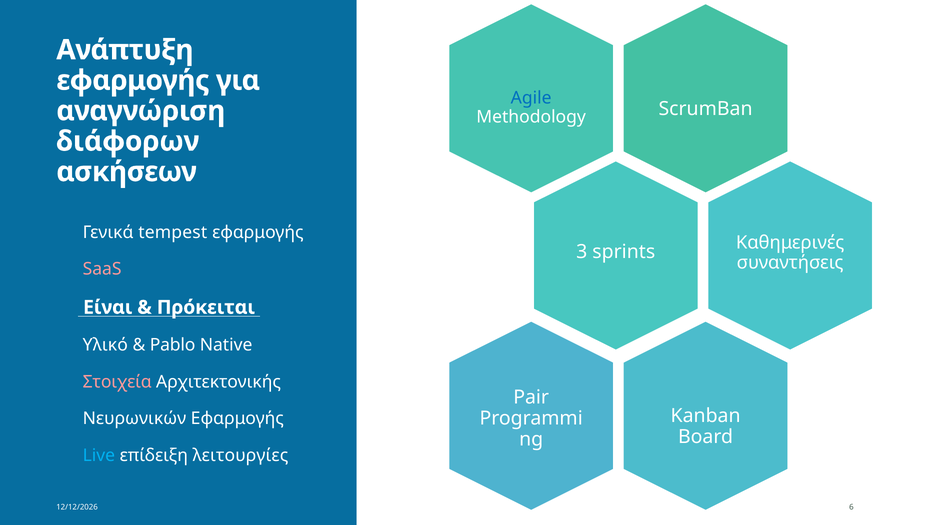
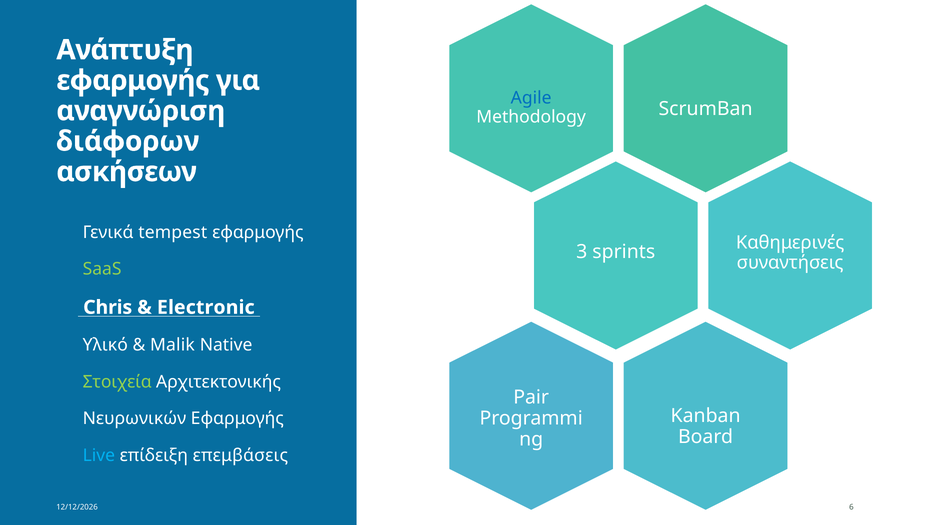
SaaS colour: pink -> light green
Είναι: Είναι -> Chris
Πρόκειται: Πρόκειται -> Electronic
Pablo: Pablo -> Malik
Στοιχεία colour: pink -> light green
λειτουργίες: λειτουργίες -> επεμβάσεις
